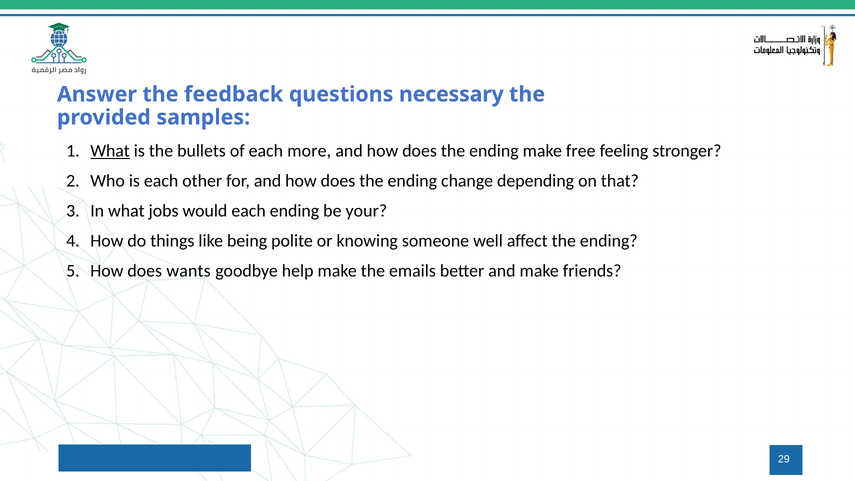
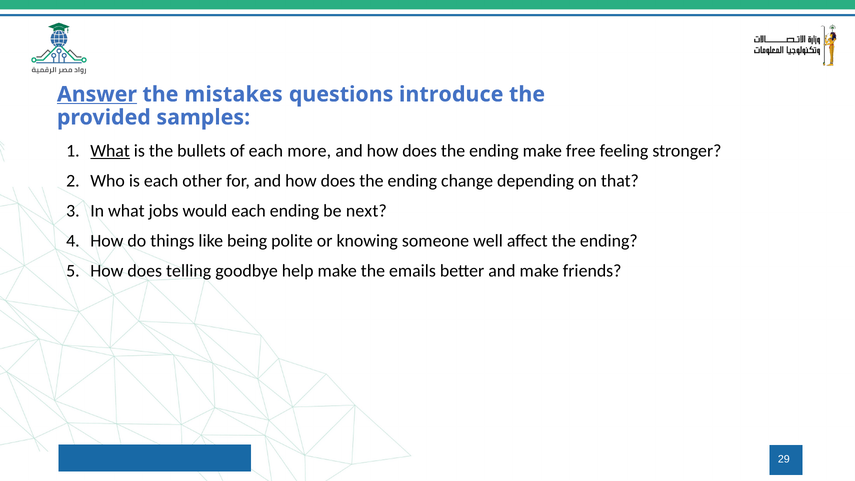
Answer underline: none -> present
feedback: feedback -> mistakes
necessary: necessary -> introduce
your: your -> next
wants: wants -> telling
